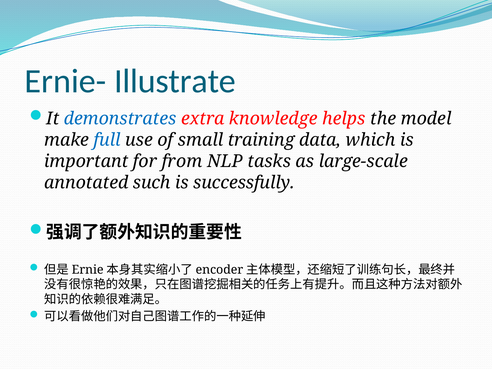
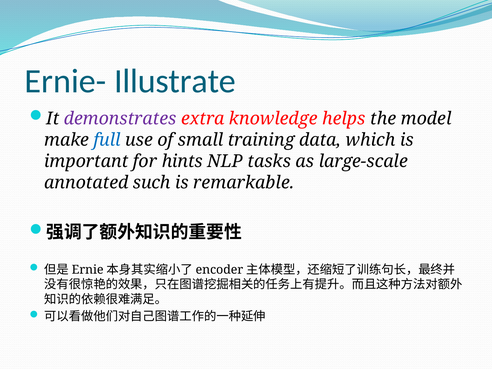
demonstrates colour: blue -> purple
from: from -> hints
successfully: successfully -> remarkable
